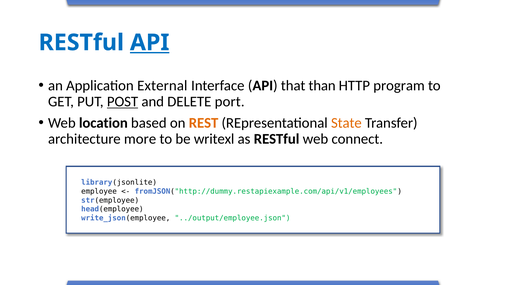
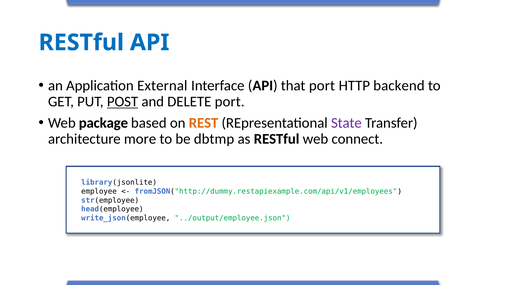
API at (150, 43) underline: present -> none
that than: than -> port
program: program -> backend
location: location -> package
State colour: orange -> purple
writexl: writexl -> dbtmp
